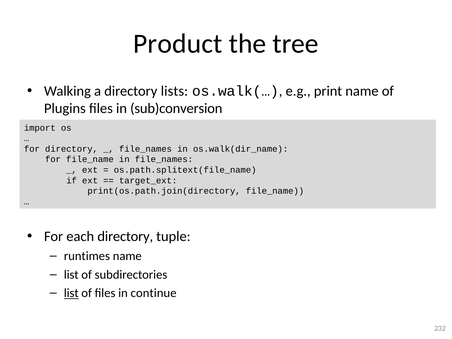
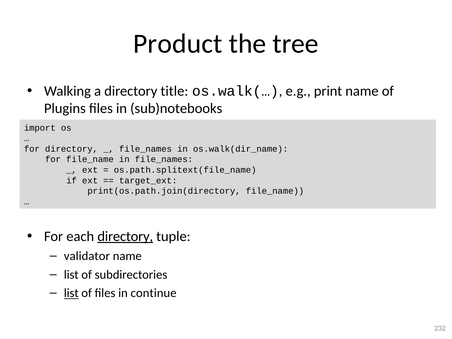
lists: lists -> title
sub)conversion: sub)conversion -> sub)notebooks
directory at (125, 236) underline: none -> present
runtimes: runtimes -> validator
